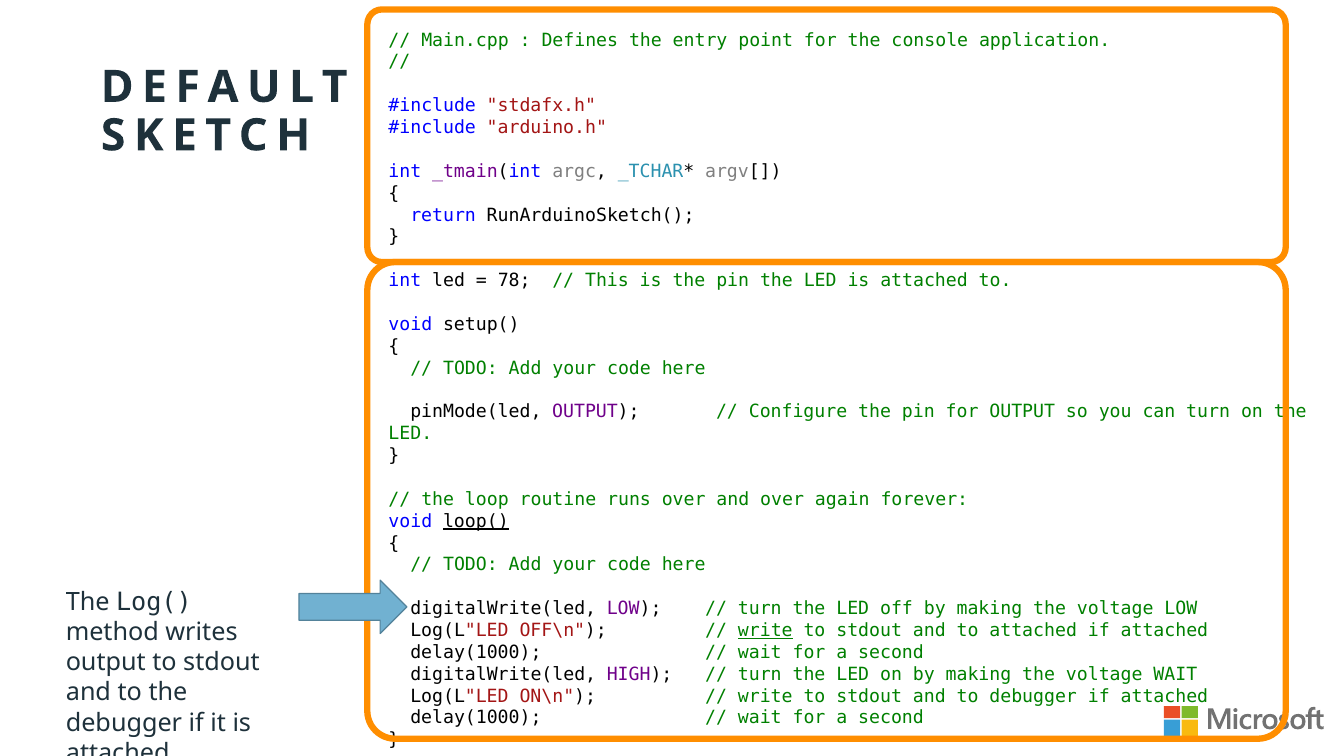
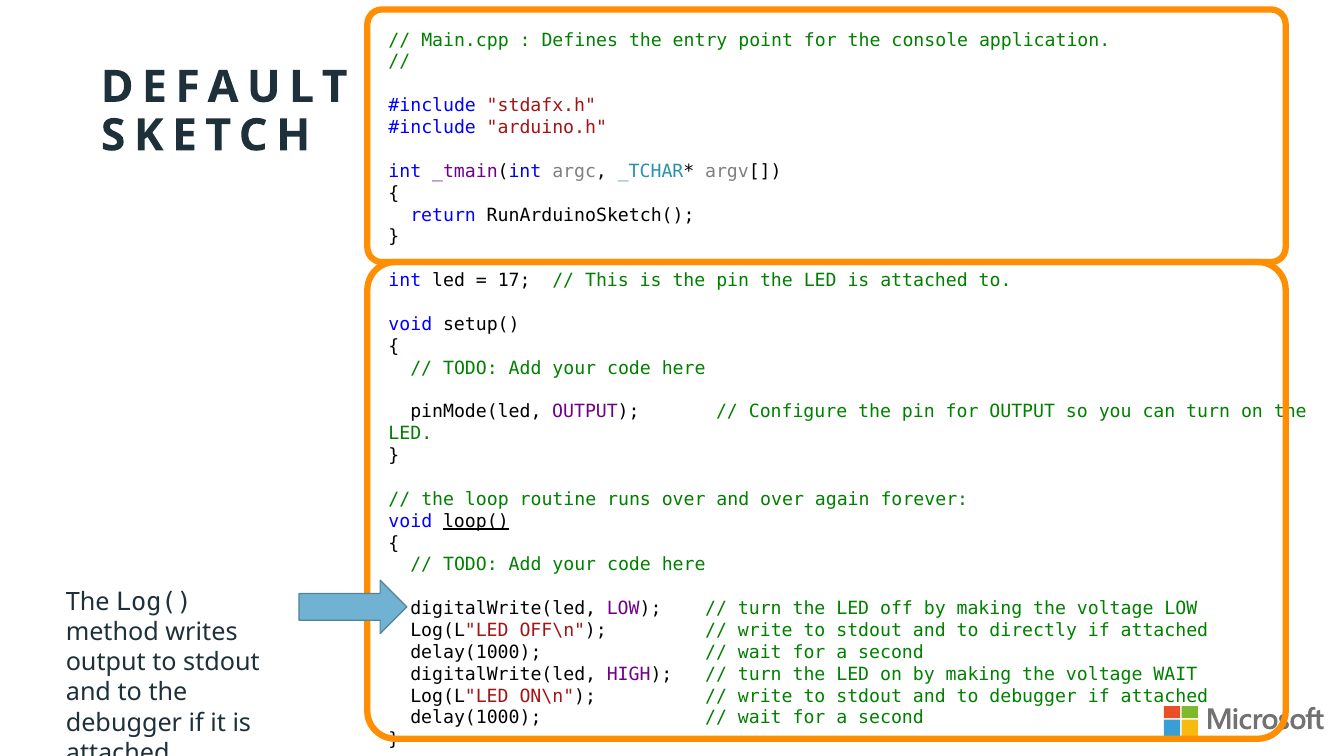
78: 78 -> 17
write at (765, 630) underline: present -> none
to attached: attached -> directly
